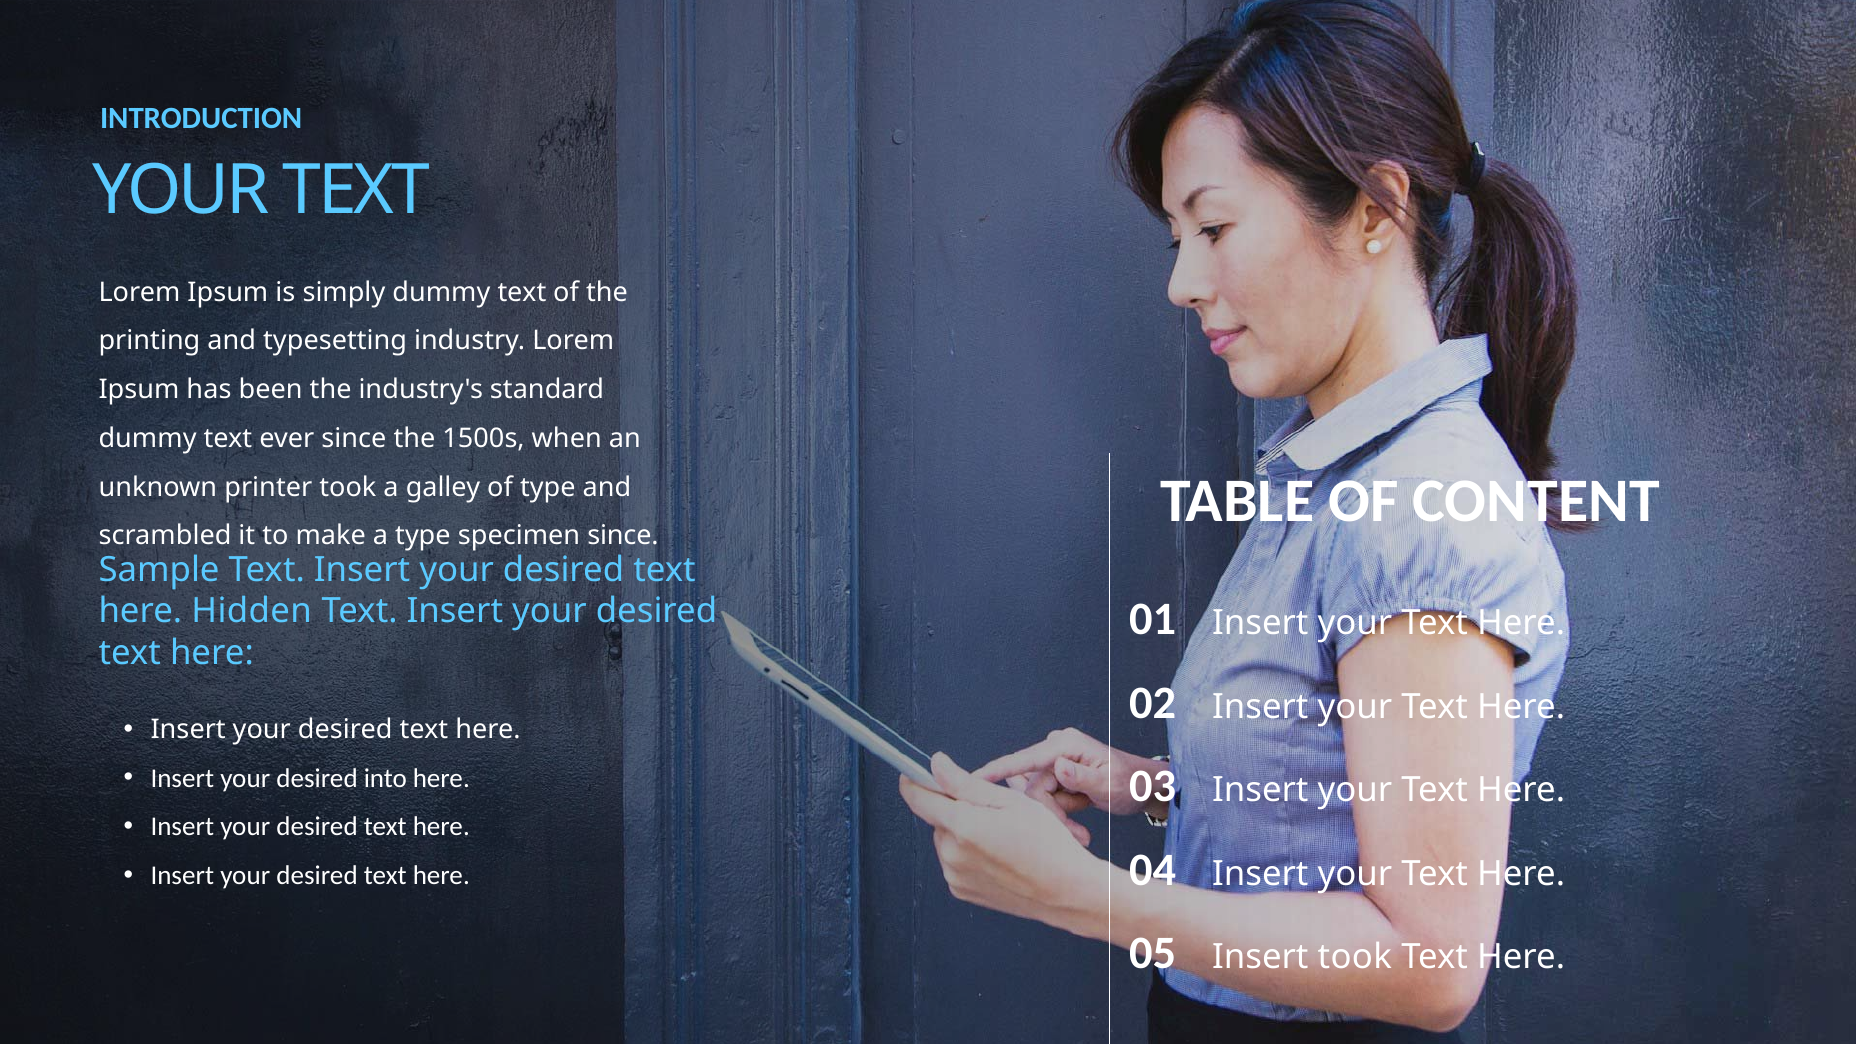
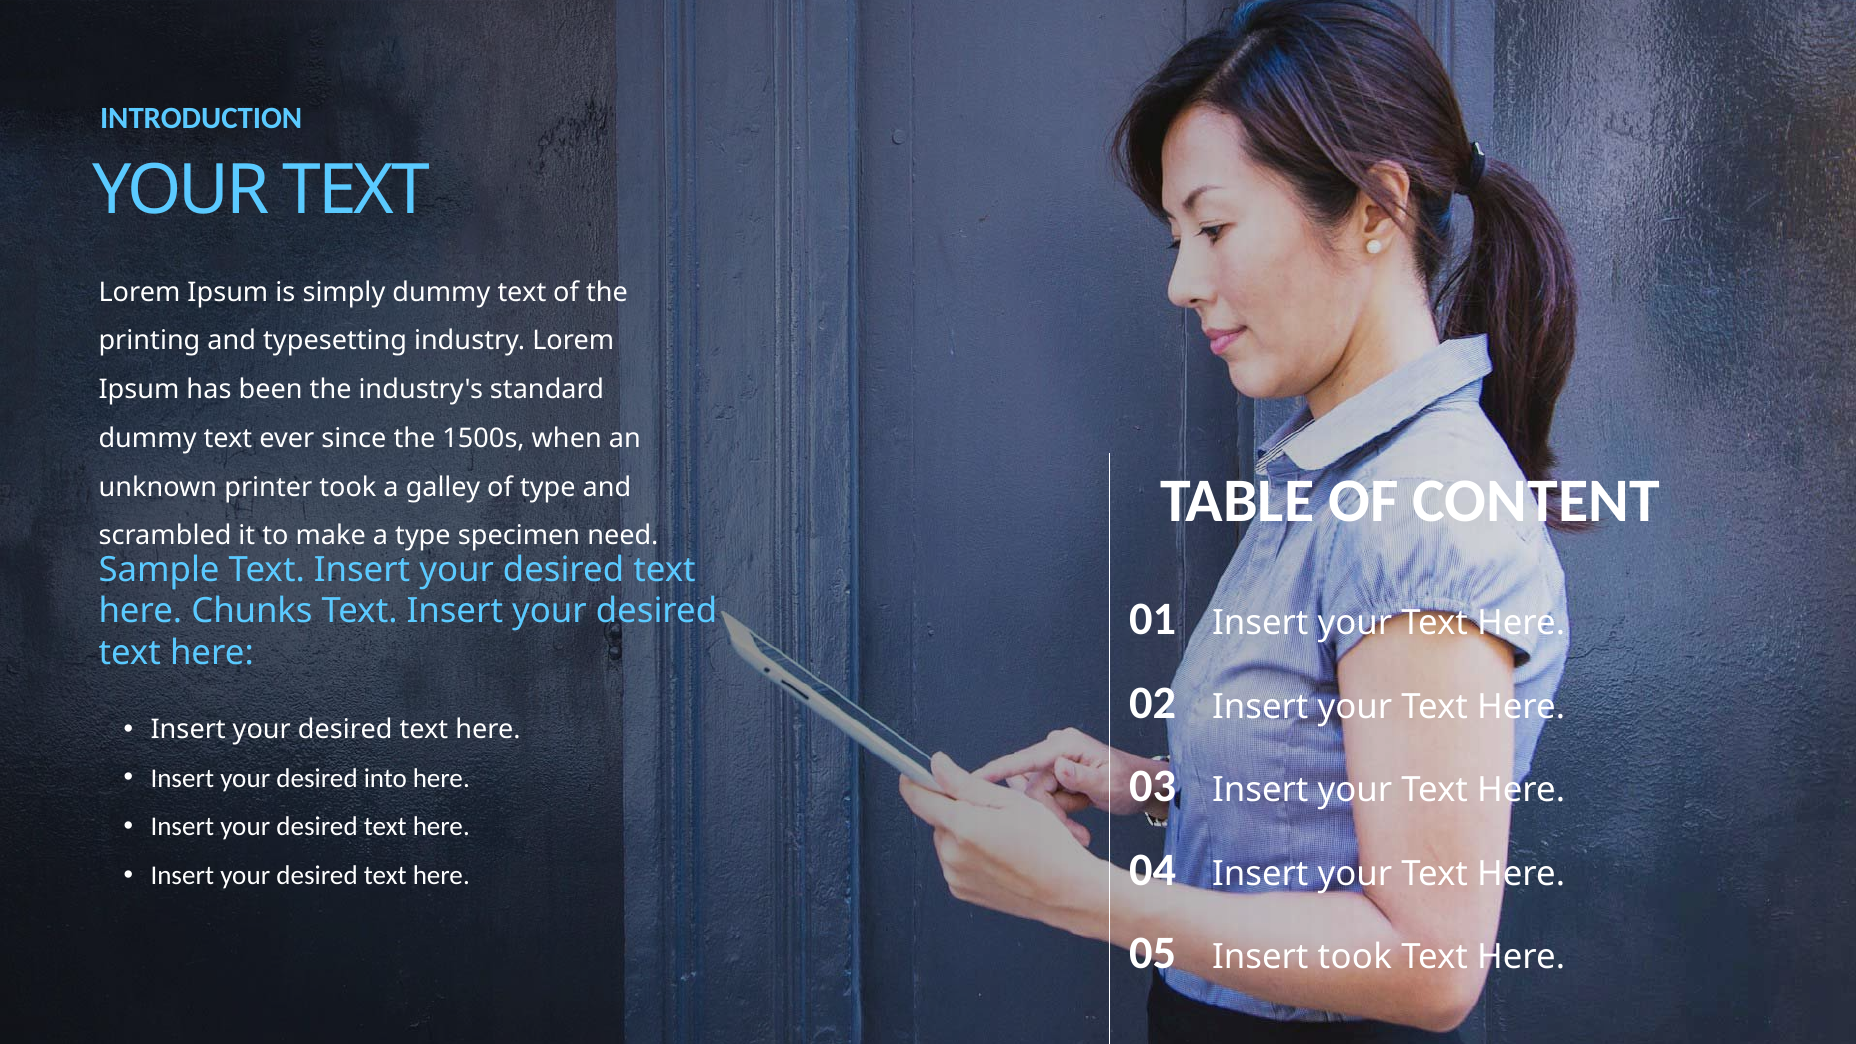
specimen since: since -> need
Hidden: Hidden -> Chunks
